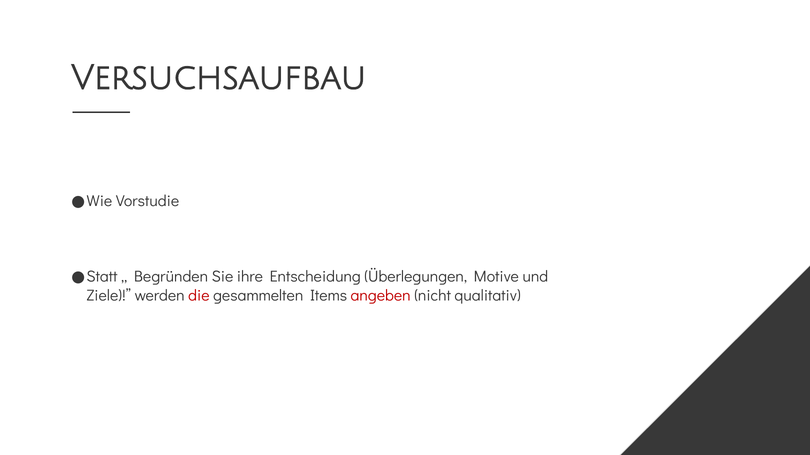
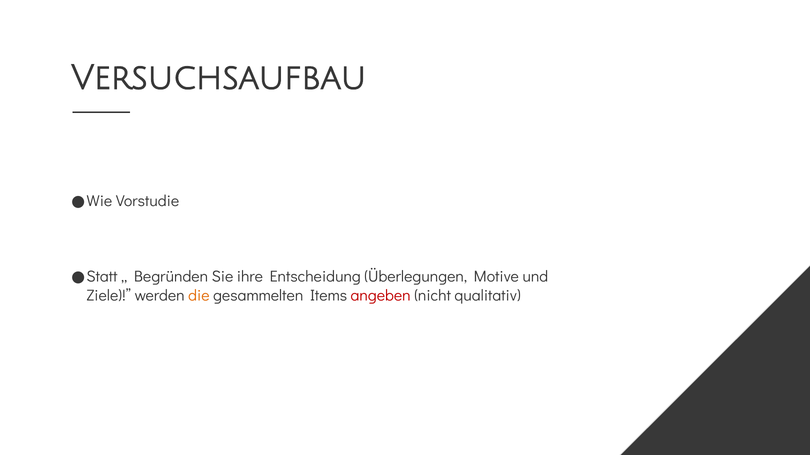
die colour: red -> orange
